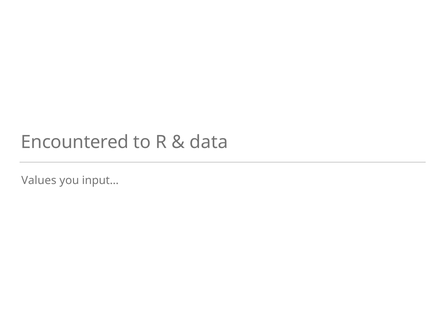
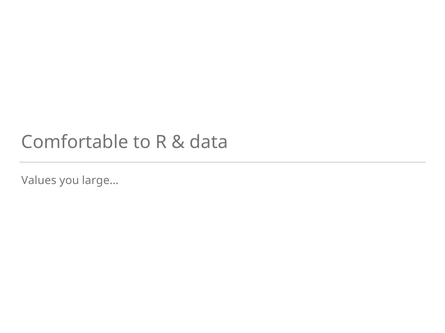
Encountered: Encountered -> Comfortable
input…: input… -> large…
